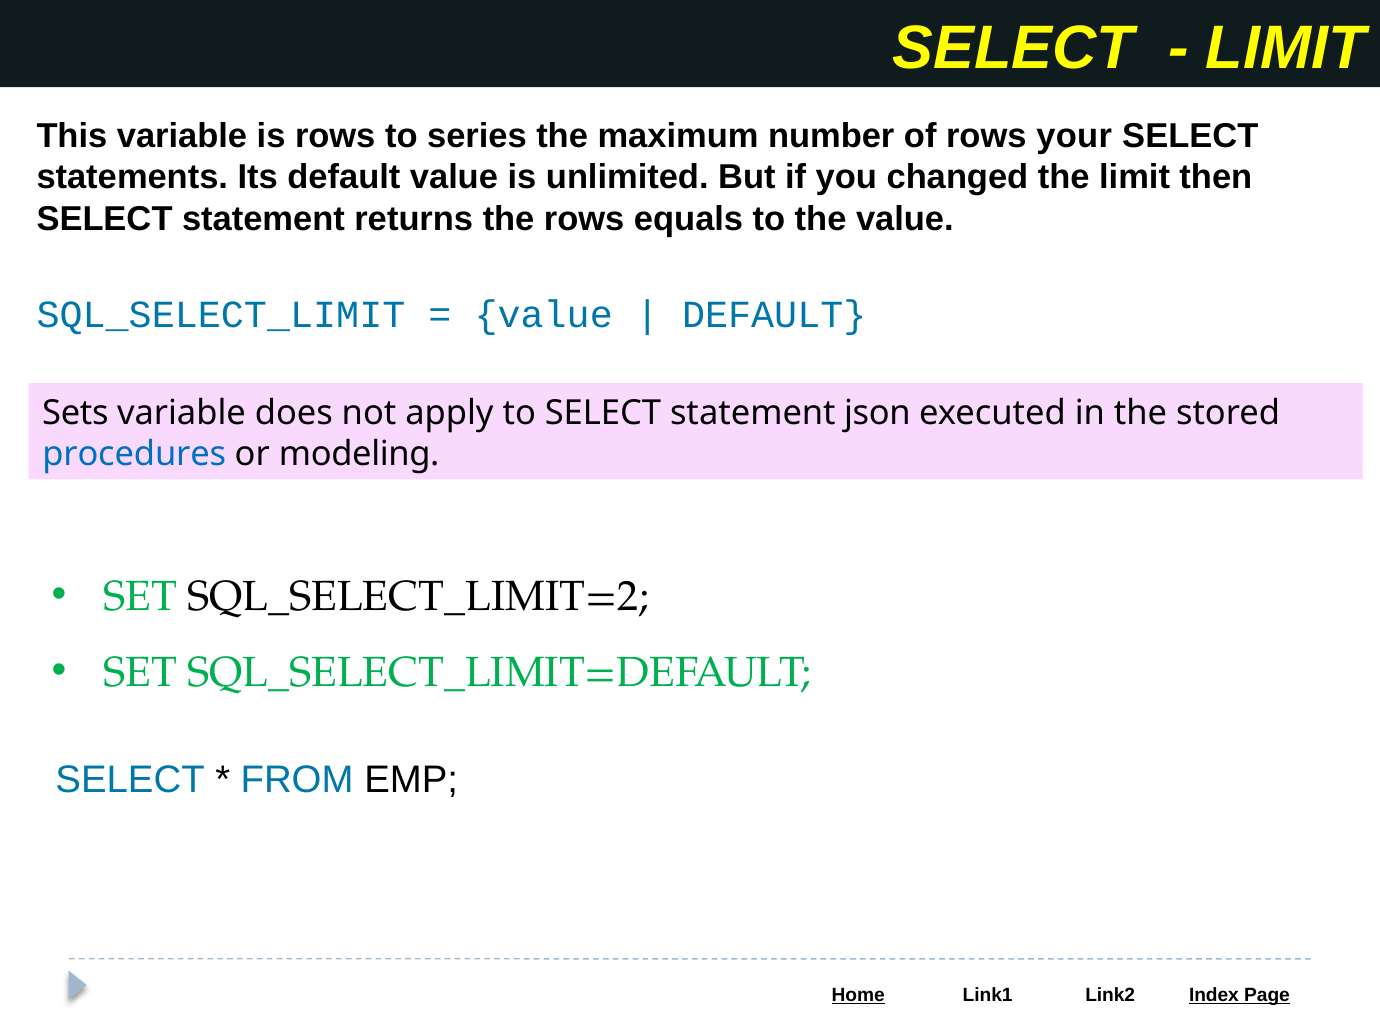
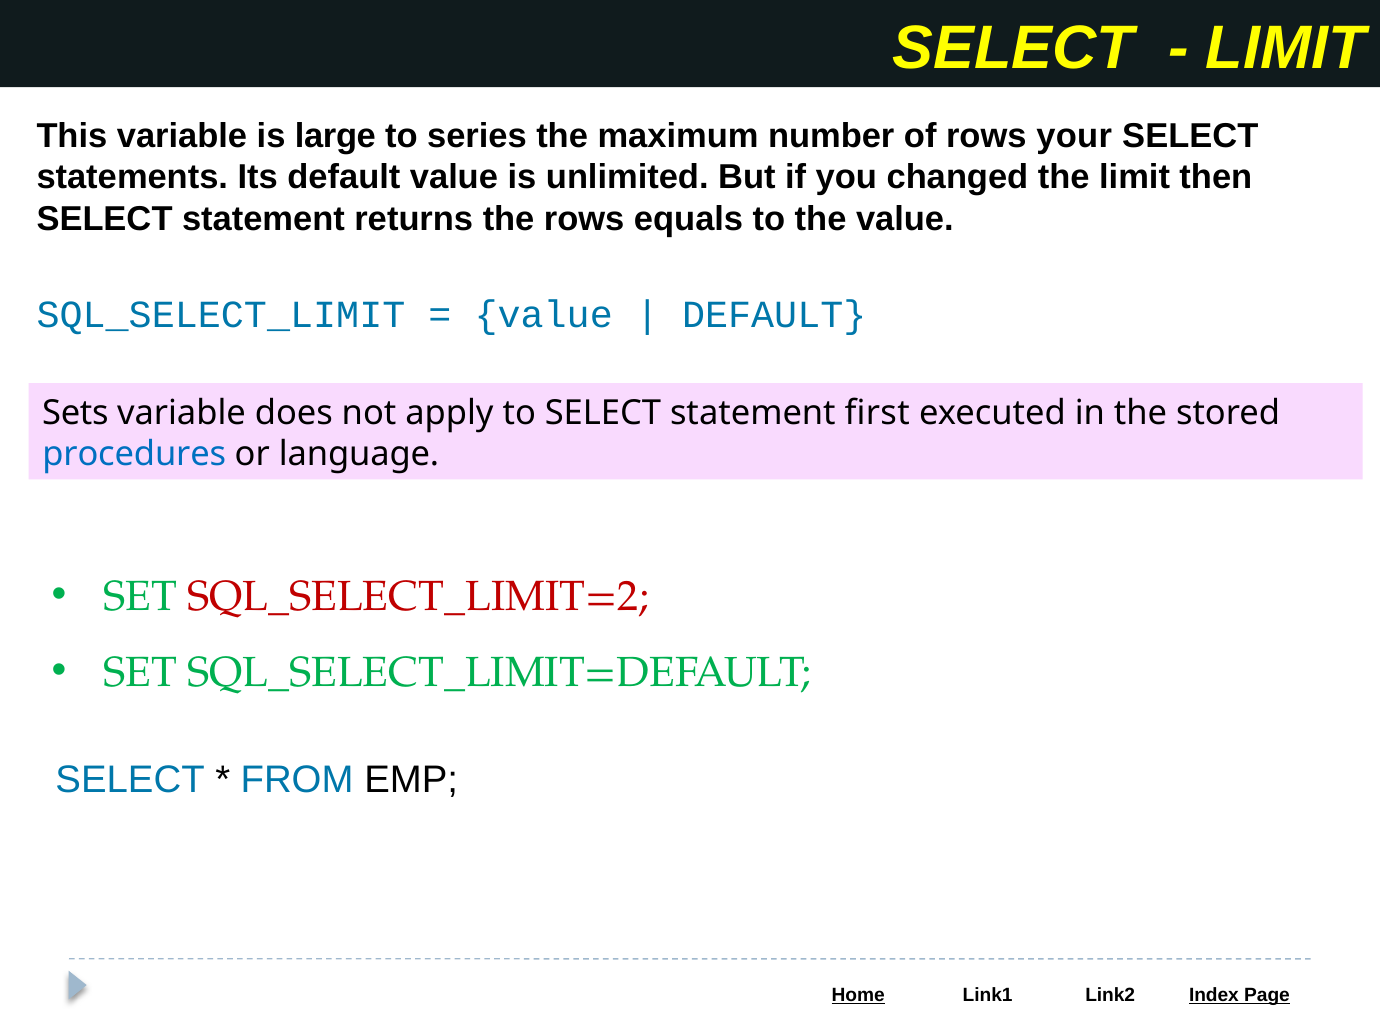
is rows: rows -> large
json: json -> first
modeling: modeling -> language
SQL_SELECT_LIMIT=2 colour: black -> red
